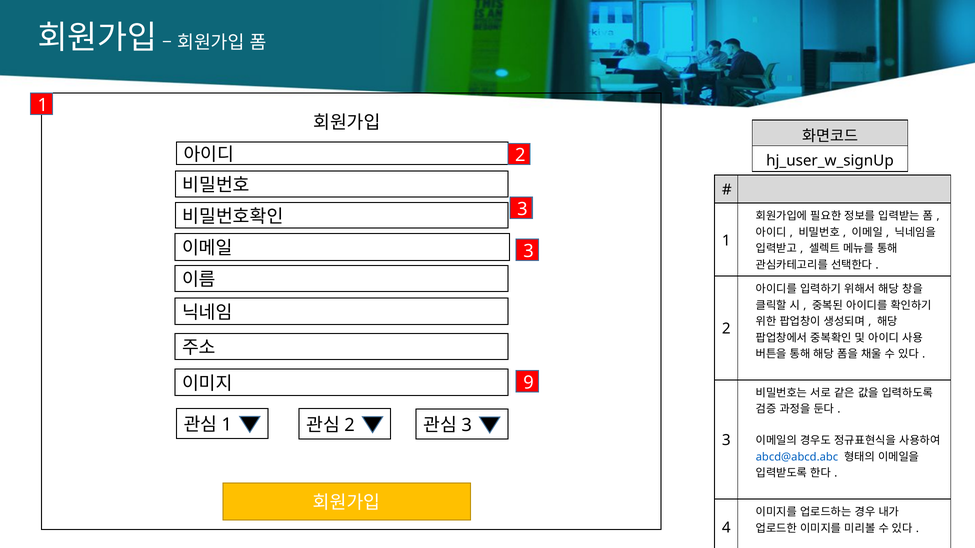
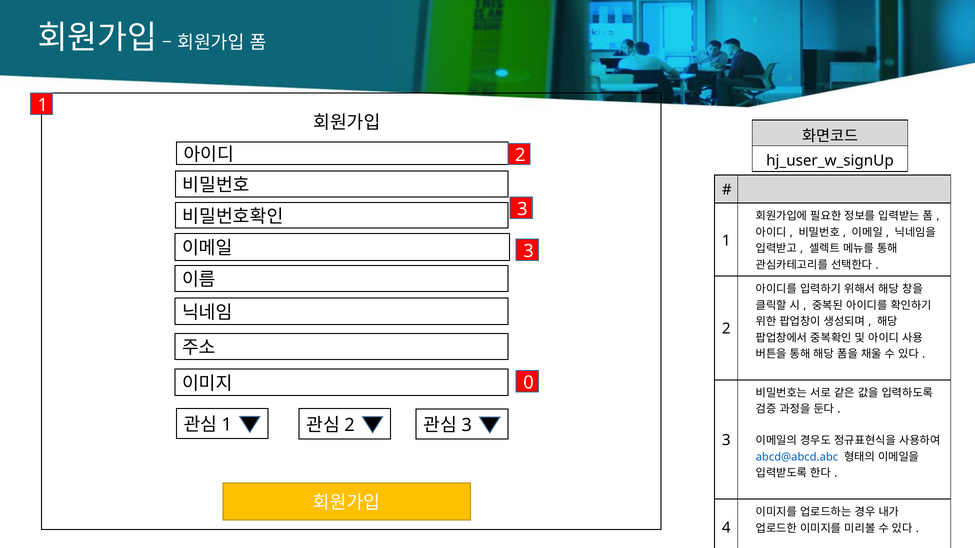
9: 9 -> 0
